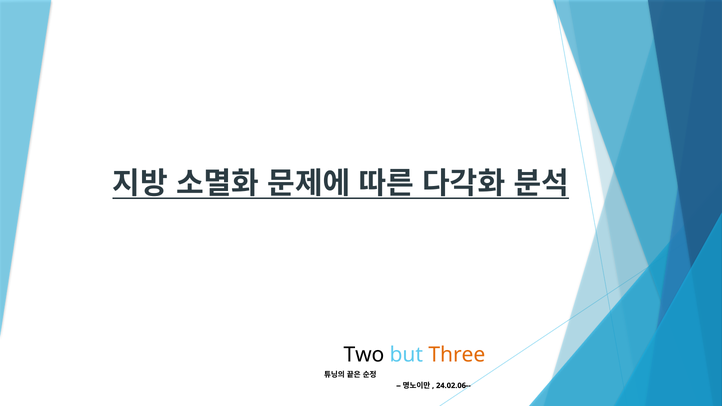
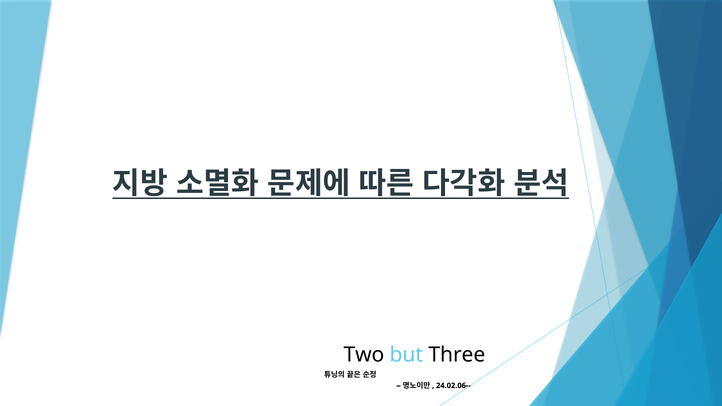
Three colour: orange -> black
